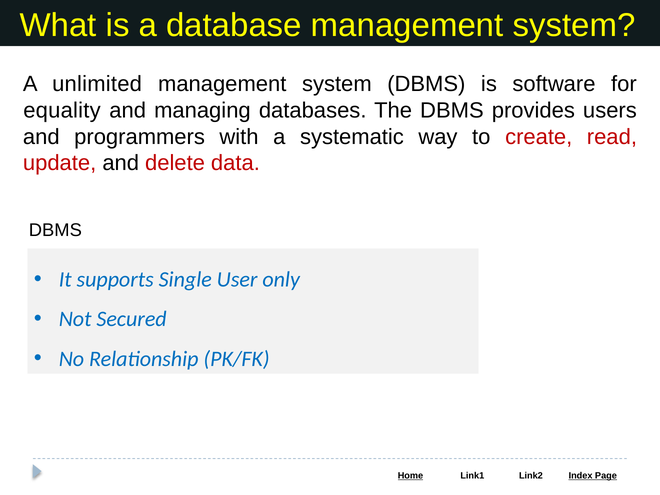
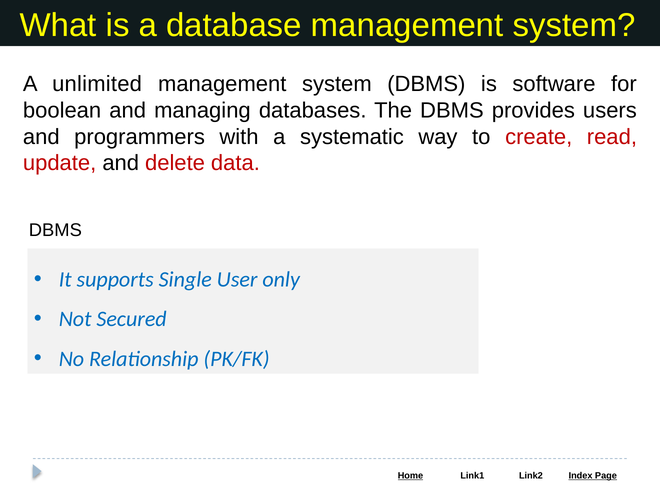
equality: equality -> boolean
